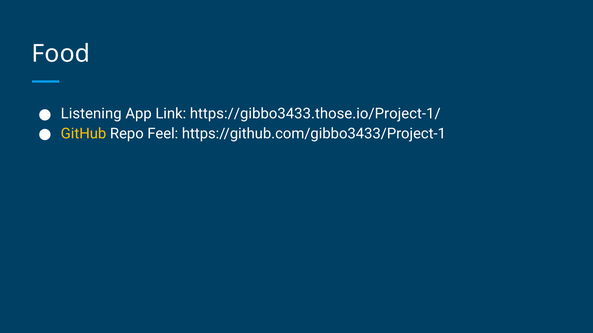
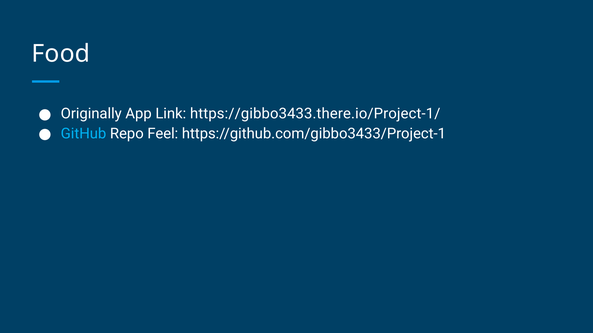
Listening: Listening -> Originally
https://gibbo3433.those.io/Project-1/: https://gibbo3433.those.io/Project-1/ -> https://gibbo3433.there.io/Project-1/
GitHub colour: yellow -> light blue
